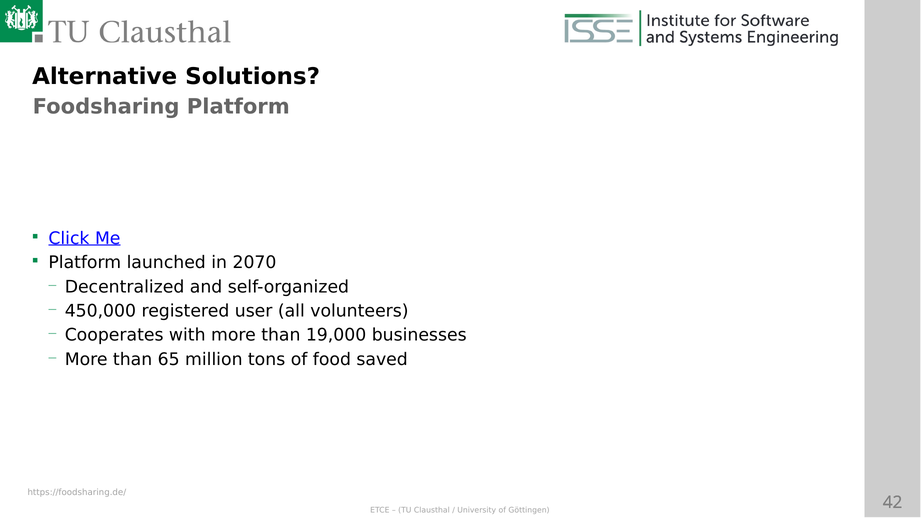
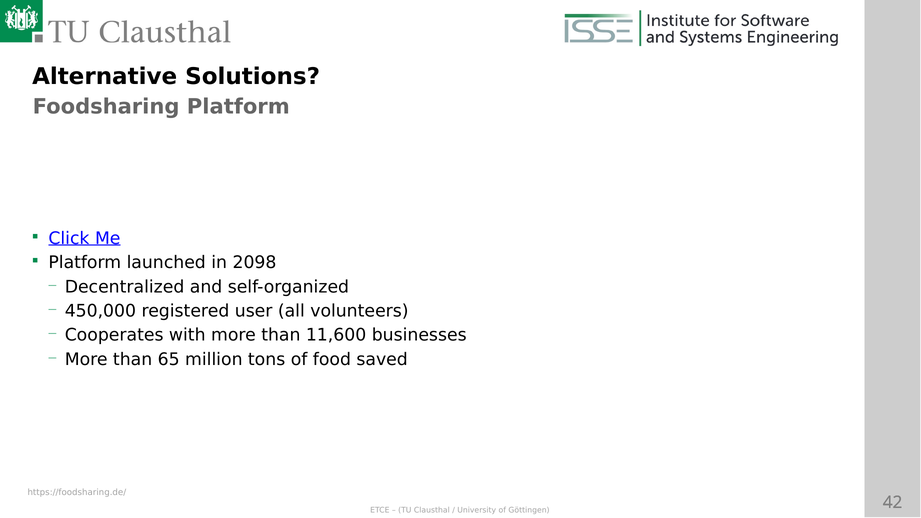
2070: 2070 -> 2098
19,000: 19,000 -> 11,600
